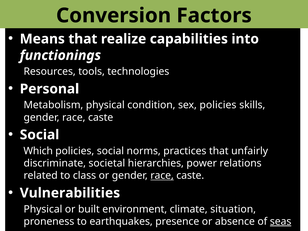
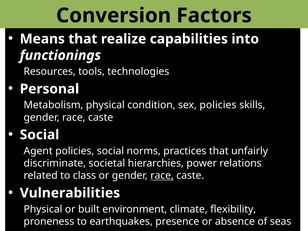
Which: Which -> Agent
situation: situation -> flexibility
seas underline: present -> none
